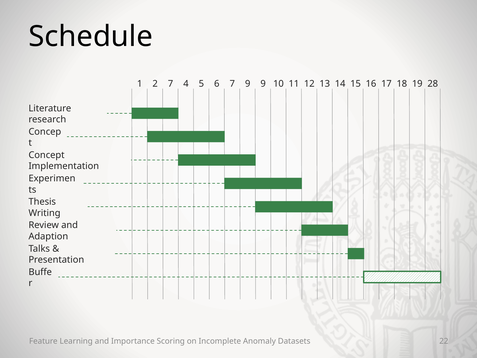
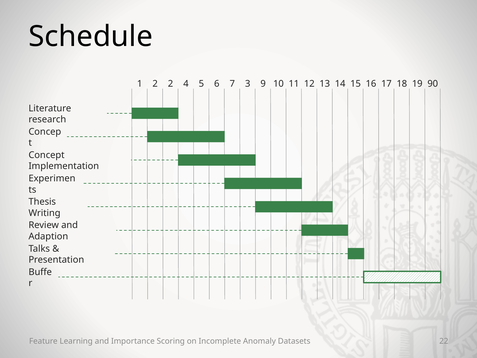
2 7: 7 -> 2
7 9: 9 -> 3
28: 28 -> 90
